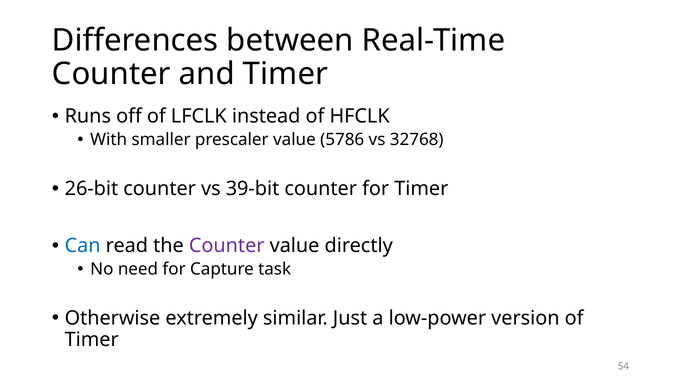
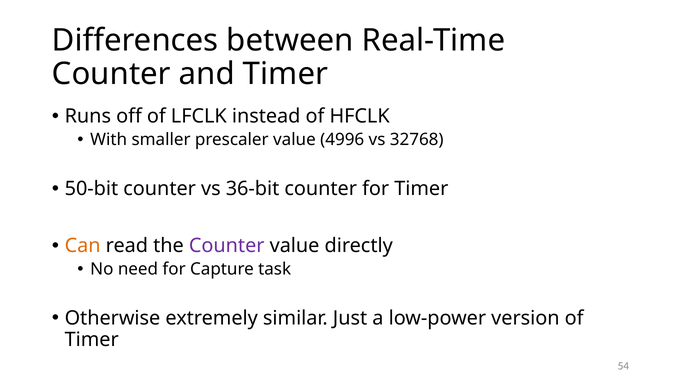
5786: 5786 -> 4996
26-bit: 26-bit -> 50-bit
39-bit: 39-bit -> 36-bit
Can colour: blue -> orange
